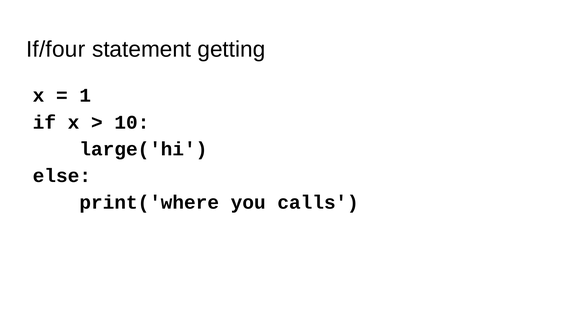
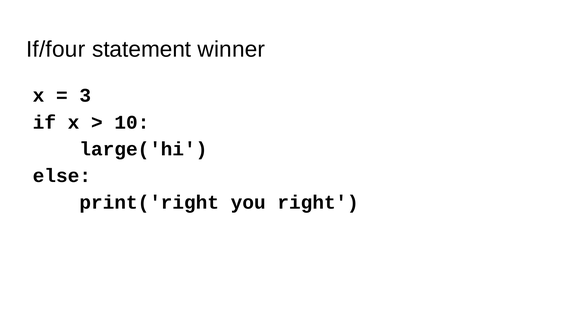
getting: getting -> winner
1: 1 -> 3
print('where: print('where -> print('right
calls: calls -> right
